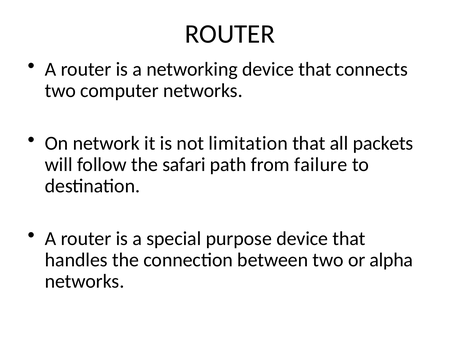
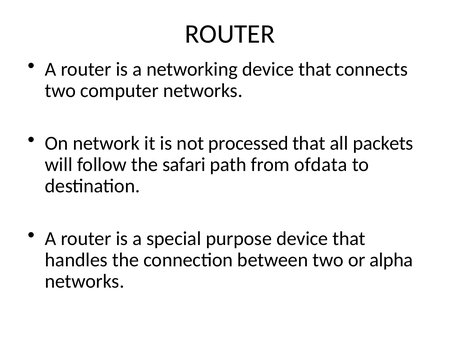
limitation: limitation -> processed
failure: failure -> ofdata
